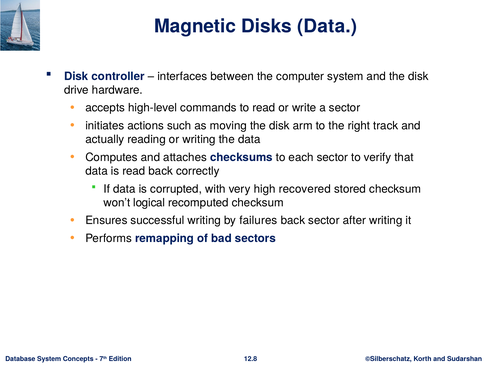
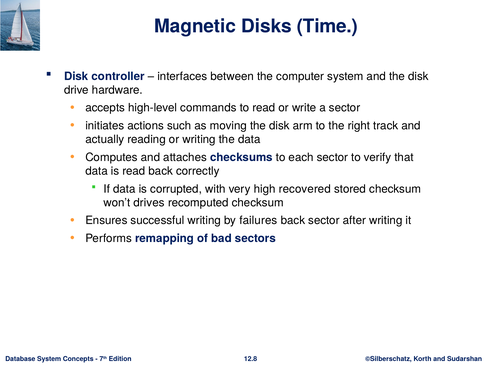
Disks Data: Data -> Time
logical: logical -> drives
